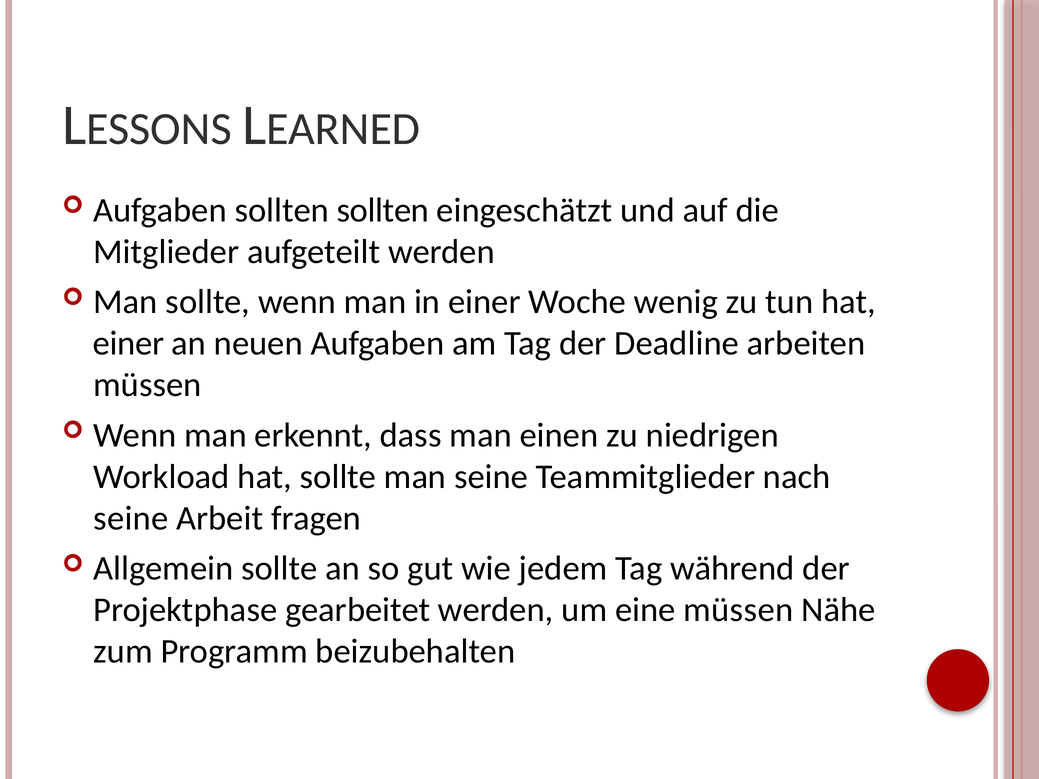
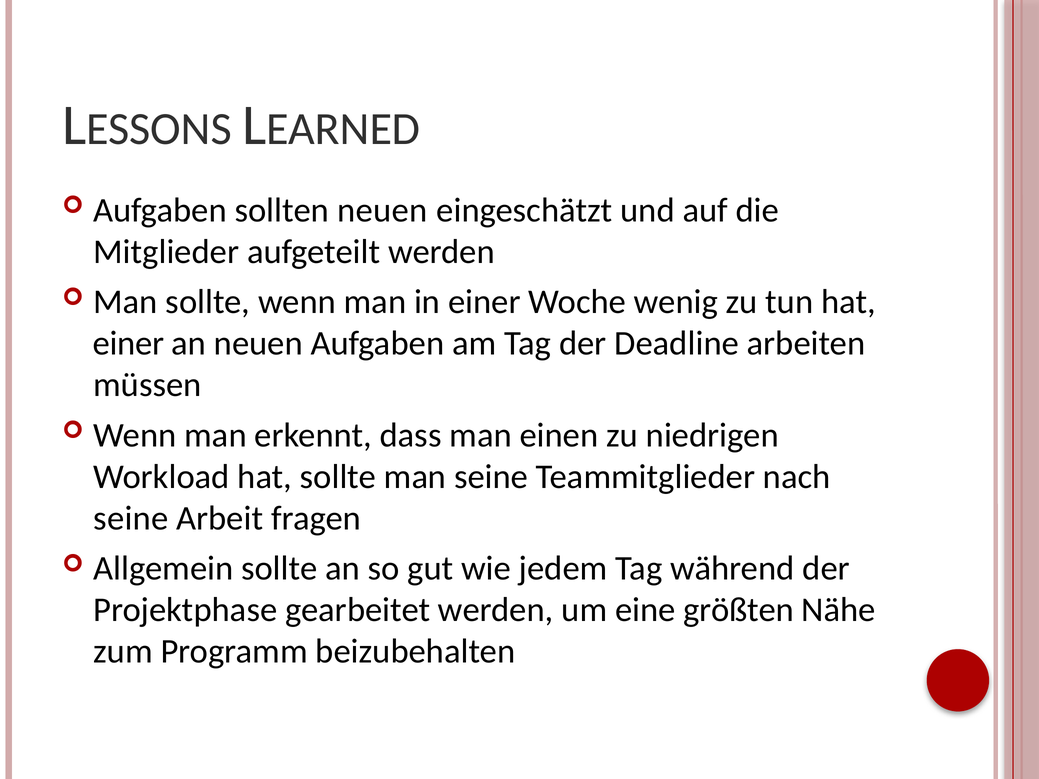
sollten sollten: sollten -> neuen
eine müssen: müssen -> größten
